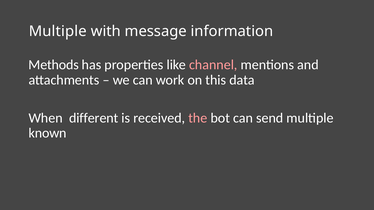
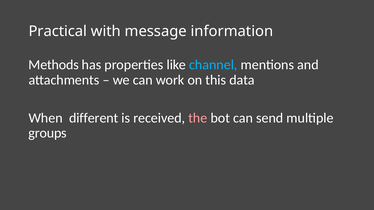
Multiple at (58, 31): Multiple -> Practical
channel colour: pink -> light blue
known: known -> groups
